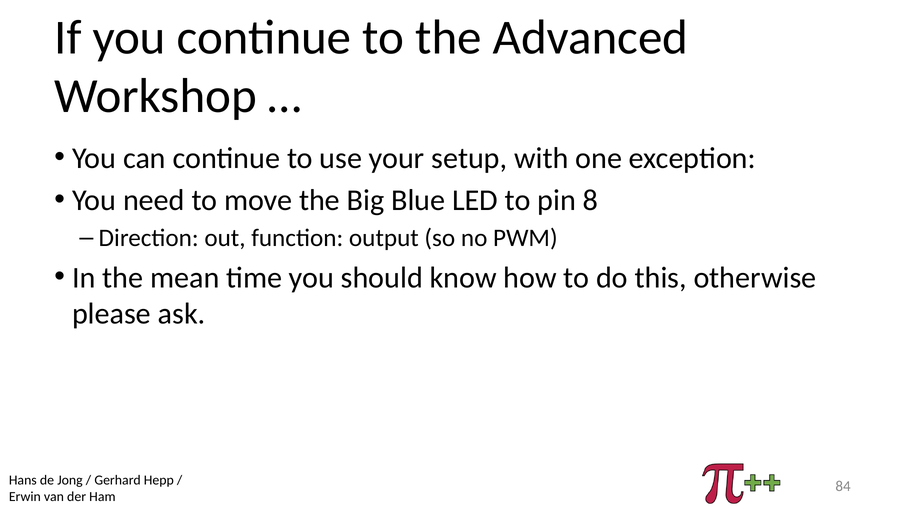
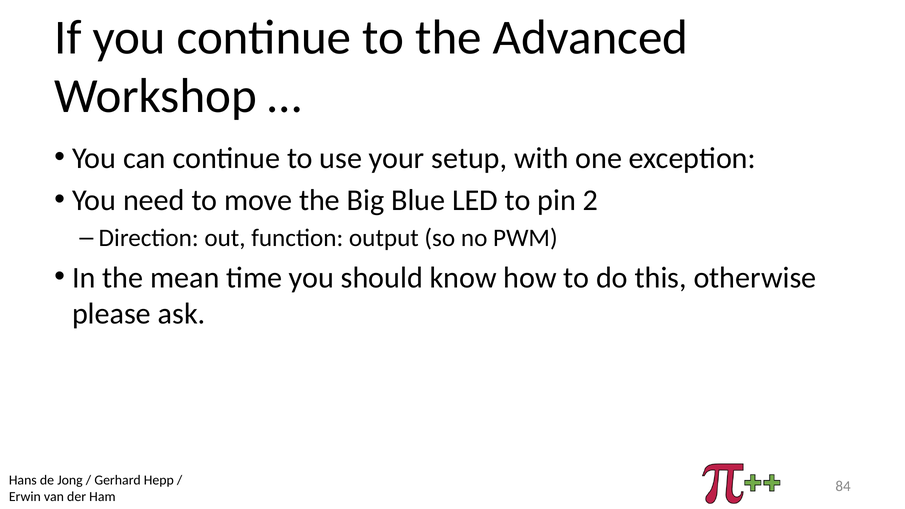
8: 8 -> 2
